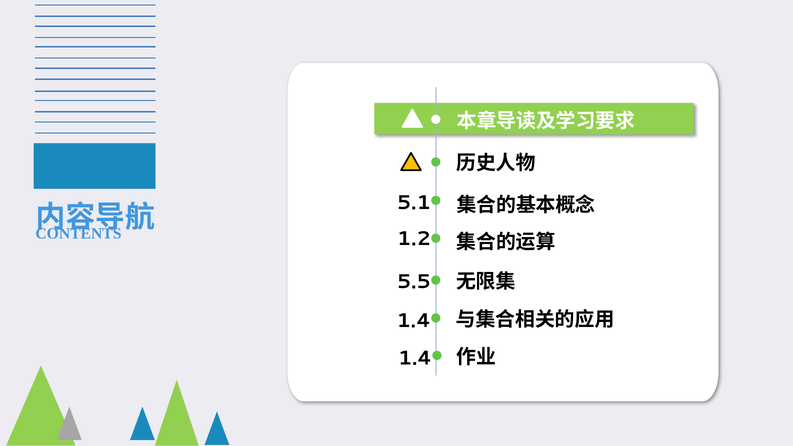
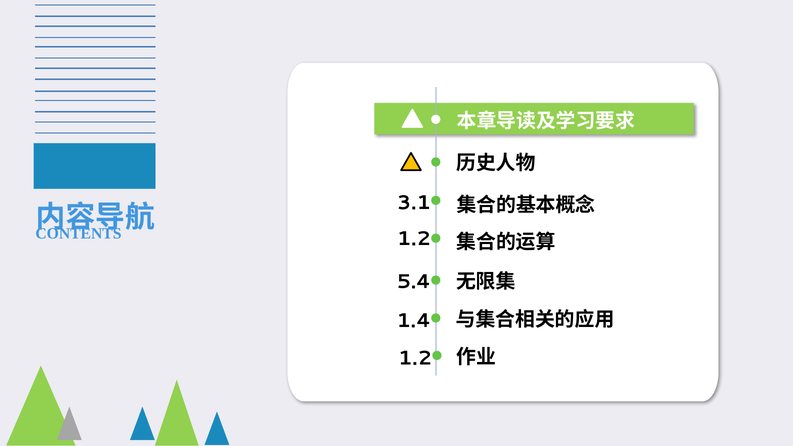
5.1: 5.1 -> 3.1
5.5: 5.5 -> 5.4
1.4 at (415, 358): 1.4 -> 1.2
